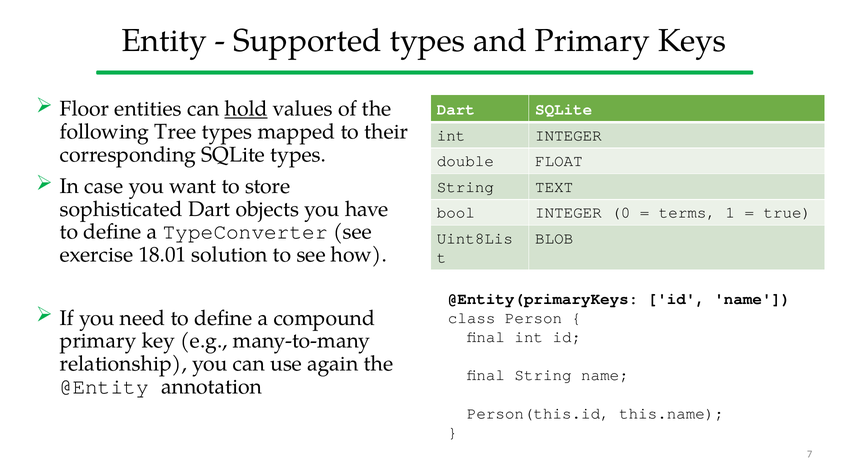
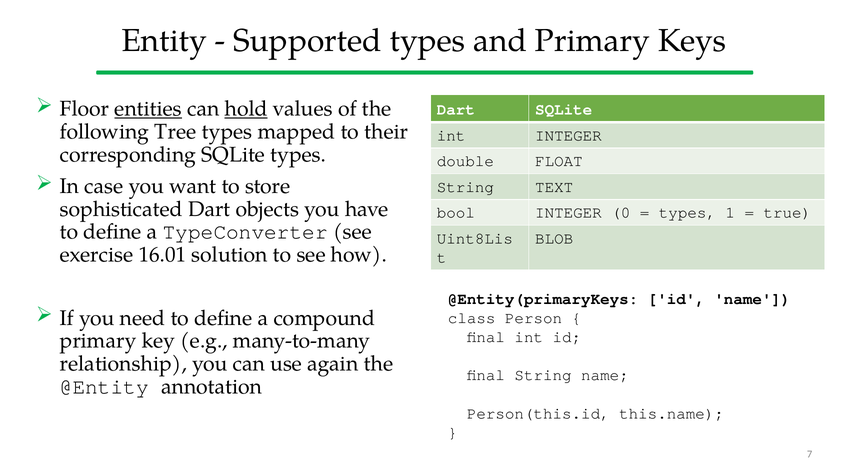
entities underline: none -> present
terms at (687, 213): terms -> types
18.01: 18.01 -> 16.01
